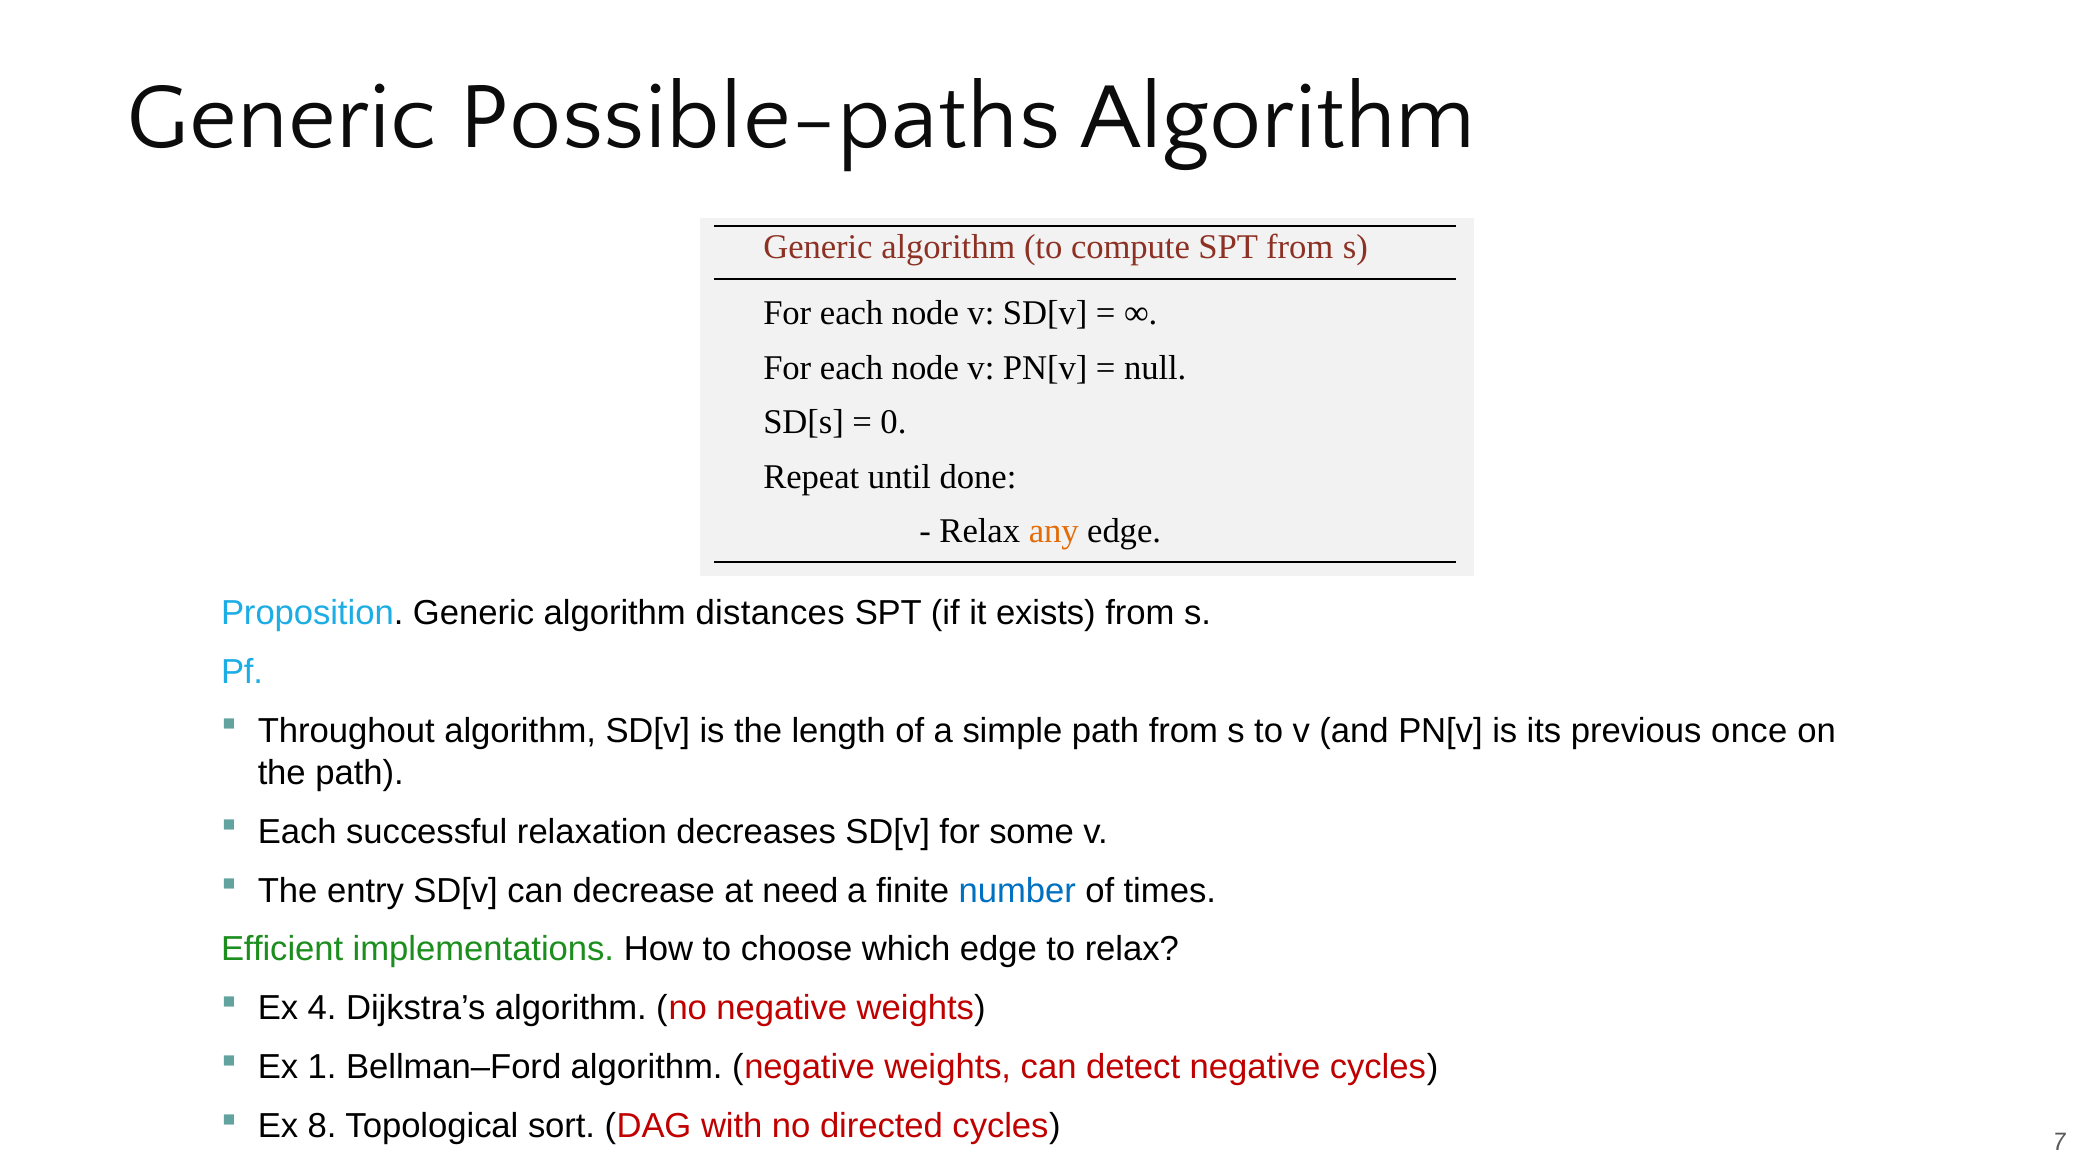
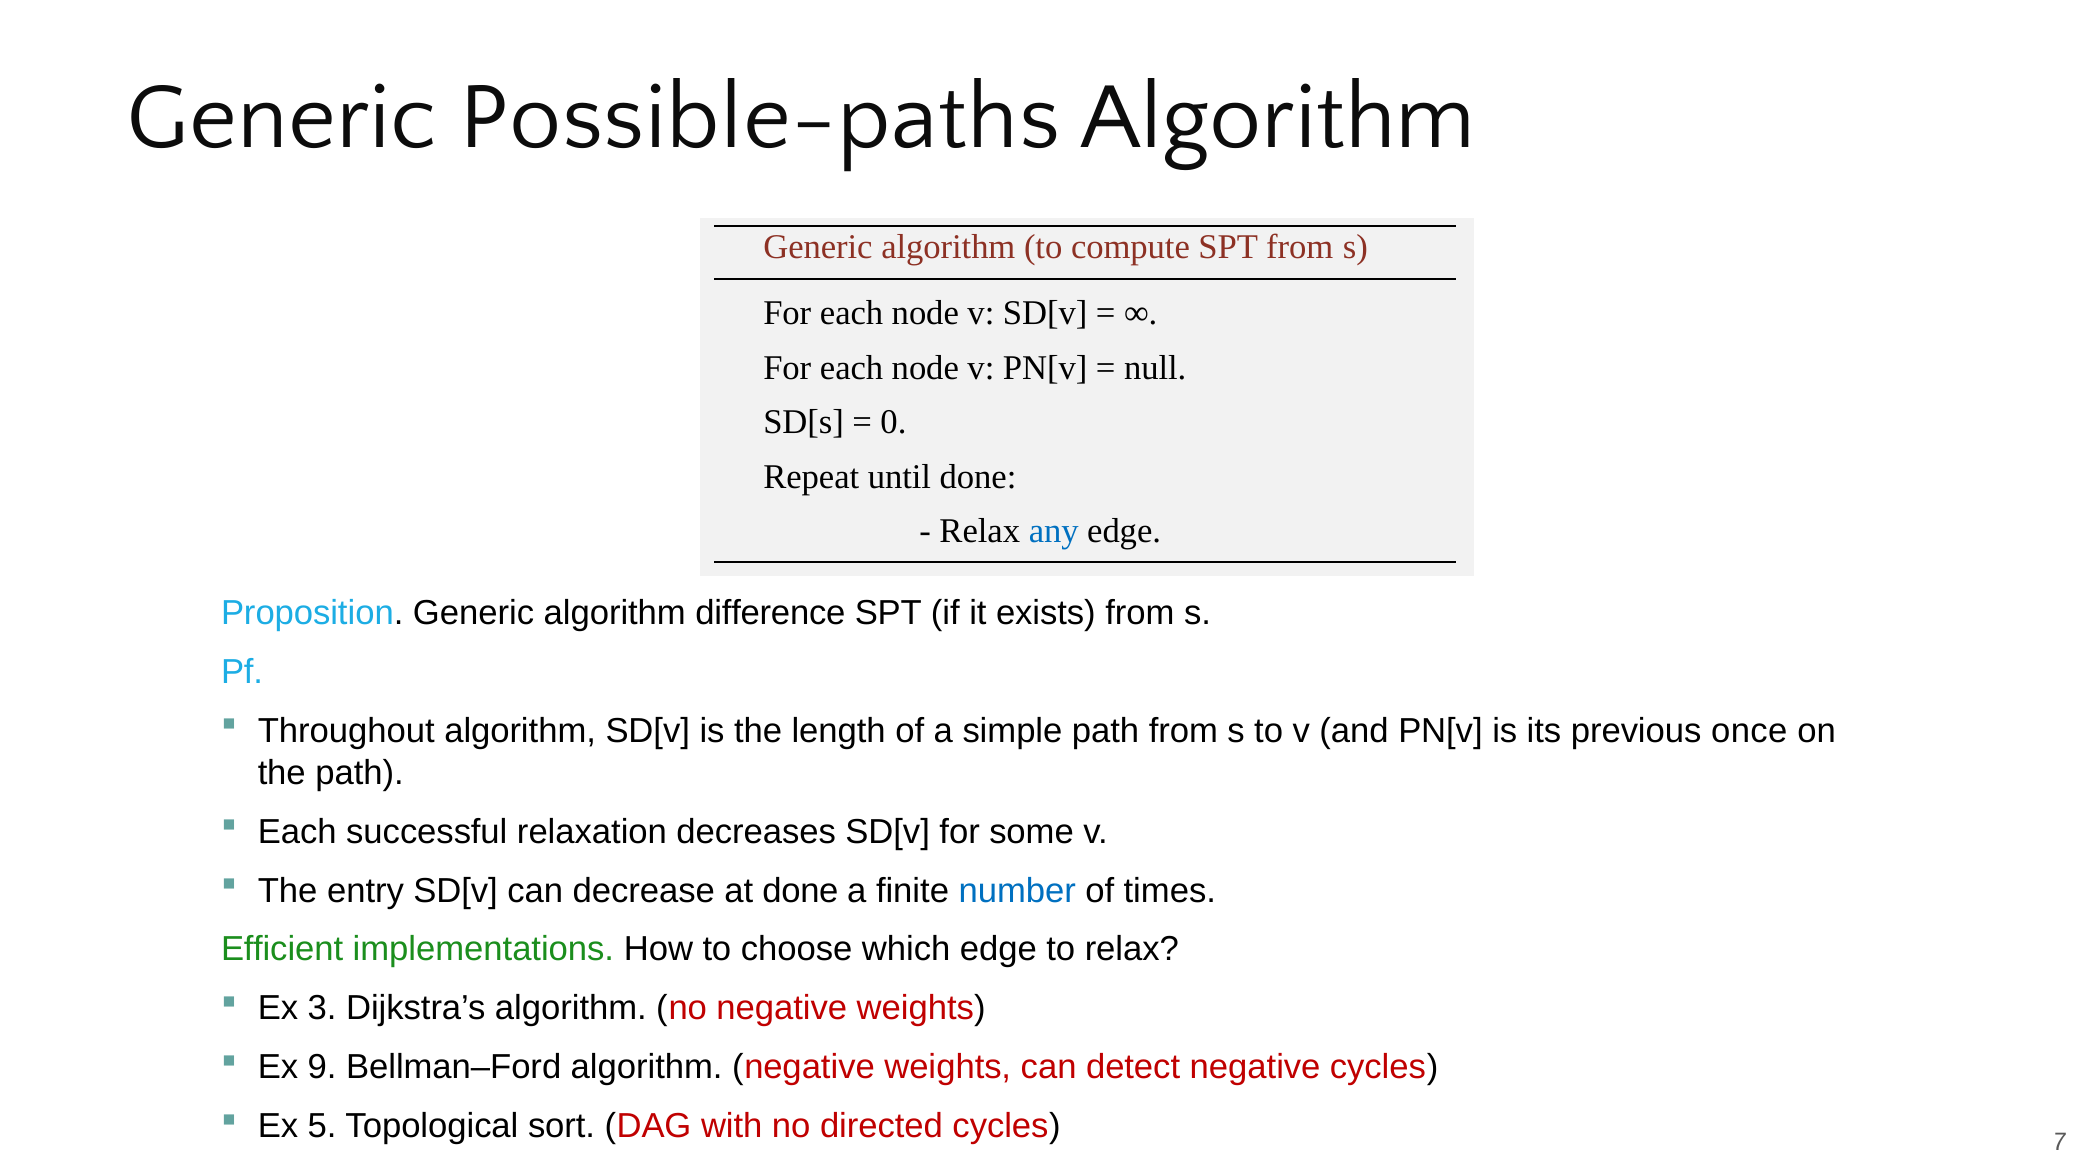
any colour: orange -> blue
distances: distances -> difference
at need: need -> done
4: 4 -> 3
1: 1 -> 9
8: 8 -> 5
